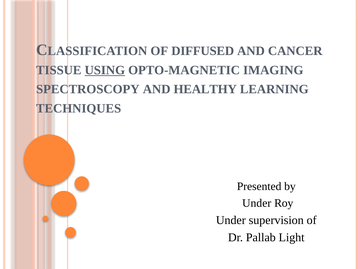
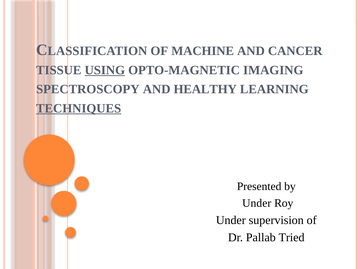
DIFFUSED: DIFFUSED -> MACHINE
TECHNIQUES underline: none -> present
Light: Light -> Tried
